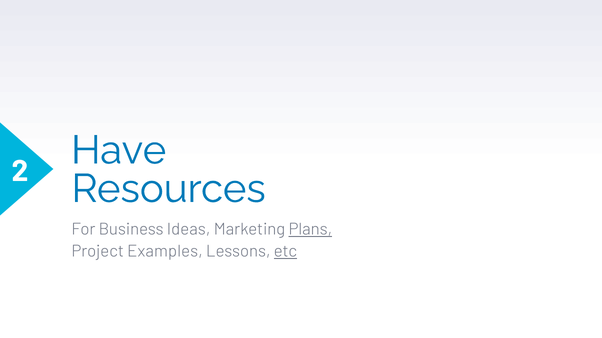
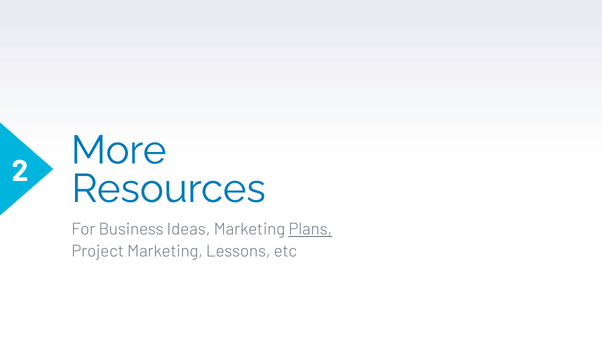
Have: Have -> More
Project Examples: Examples -> Marketing
etc underline: present -> none
